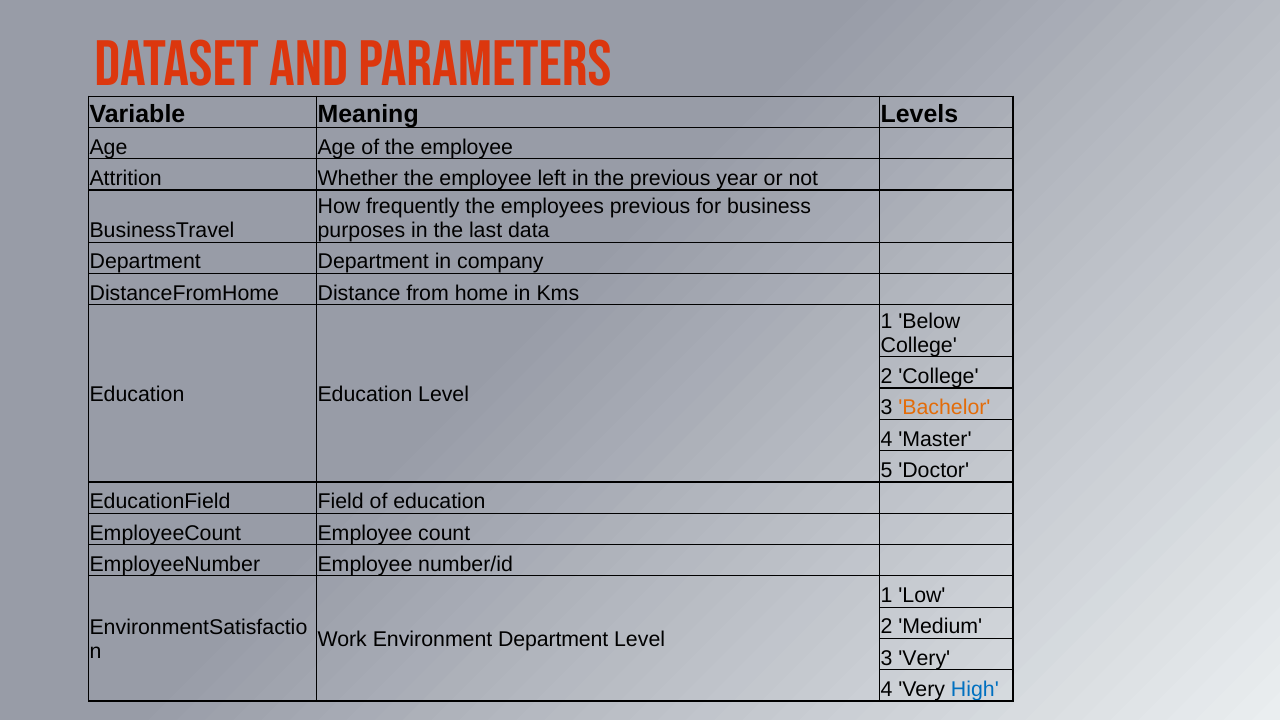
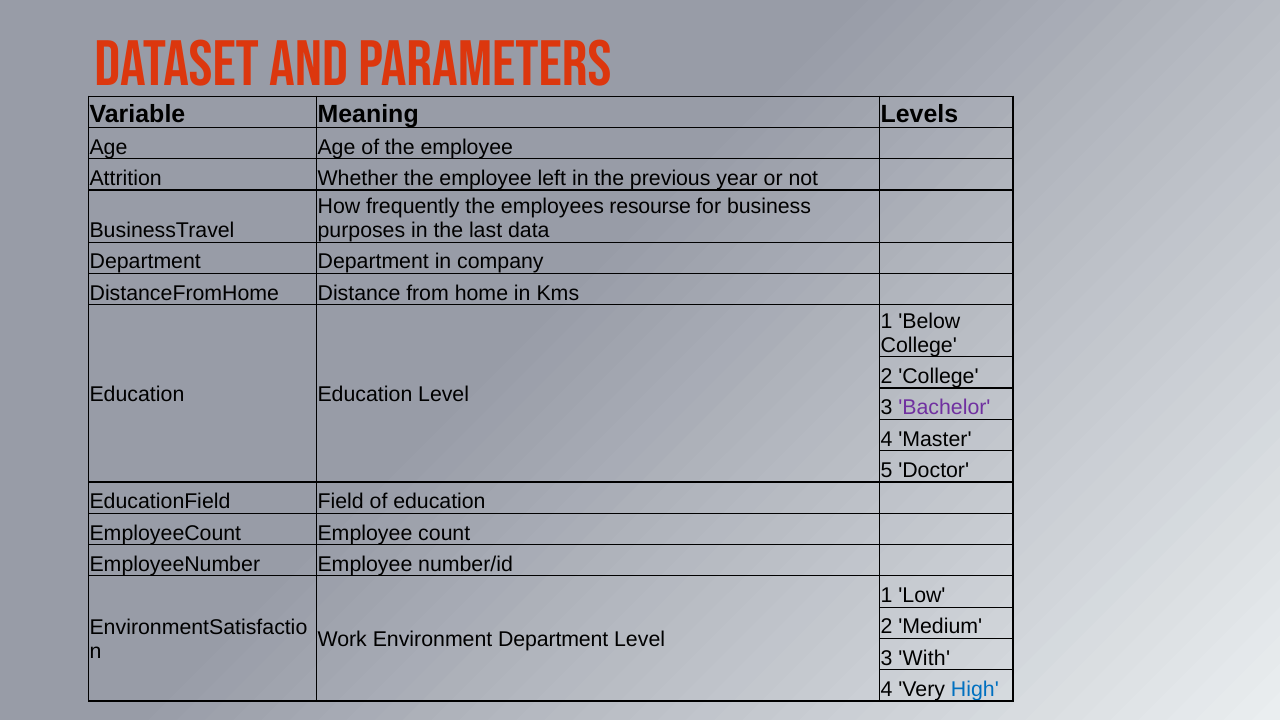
employees previous: previous -> resourse
Bachelor colour: orange -> purple
3 Very: Very -> With
